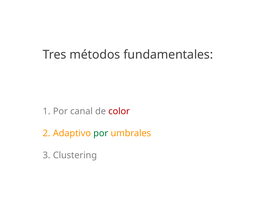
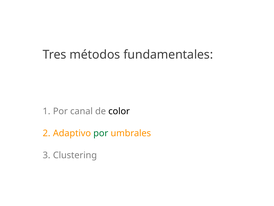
color colour: red -> black
